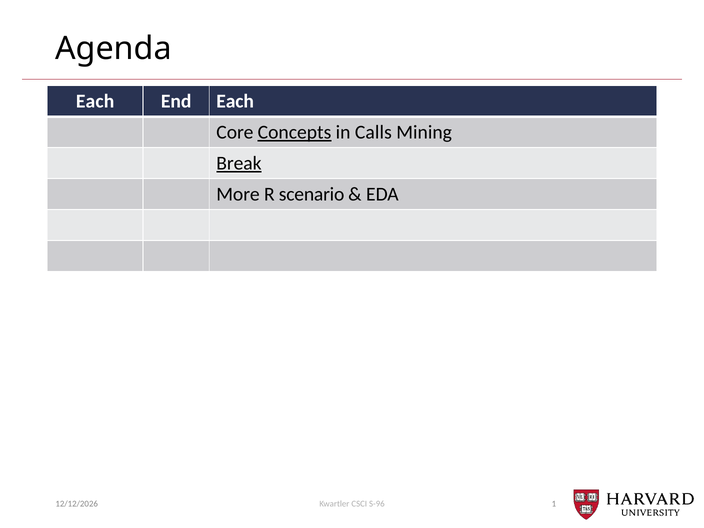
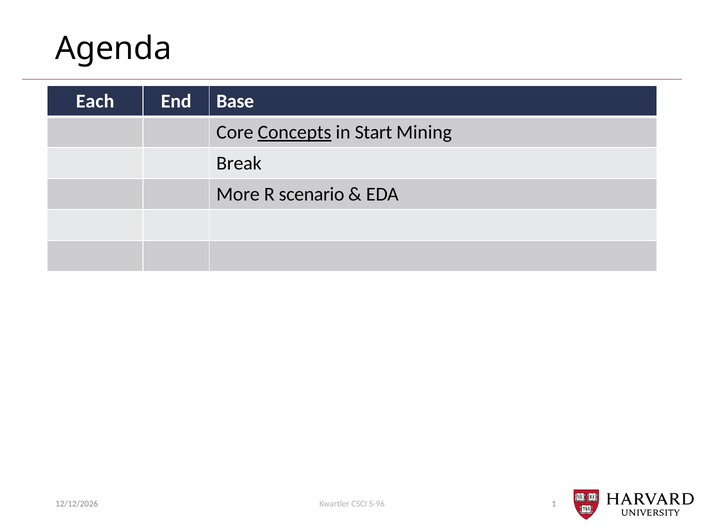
End Each: Each -> Base
Calls: Calls -> Start
Break underline: present -> none
